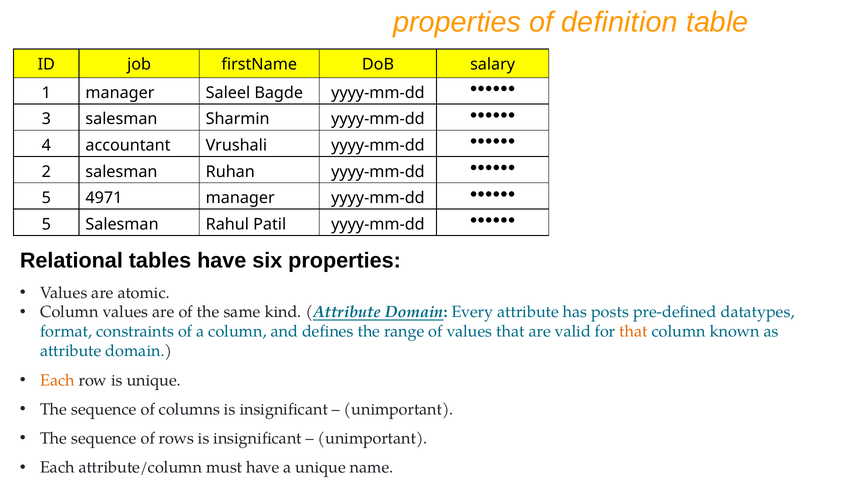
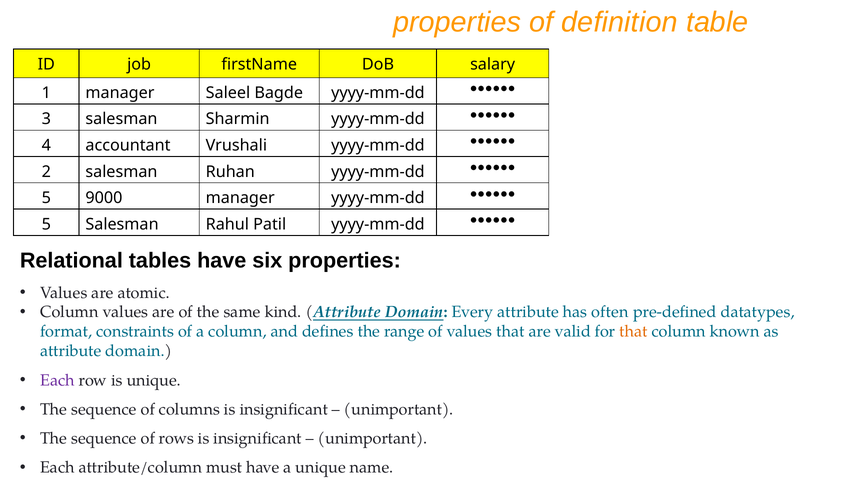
4971: 4971 -> 9000
posts: posts -> often
Each at (57, 380) colour: orange -> purple
